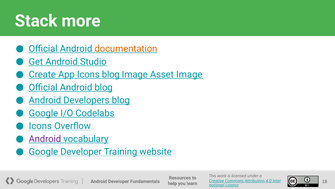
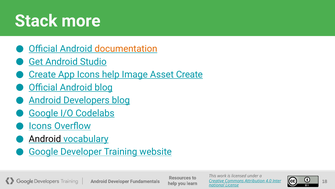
Icons blog: blog -> help
Asset Image: Image -> Create
Android at (45, 139) colour: purple -> black
